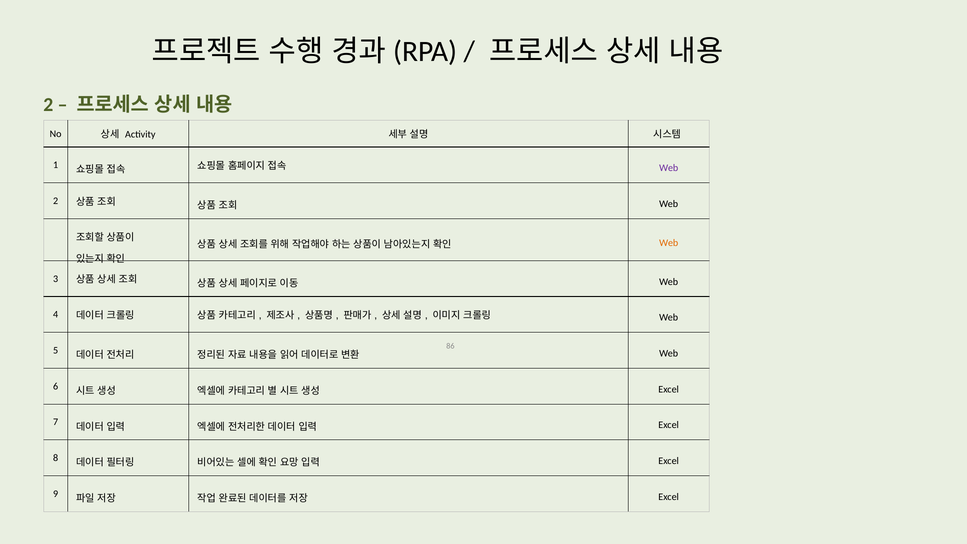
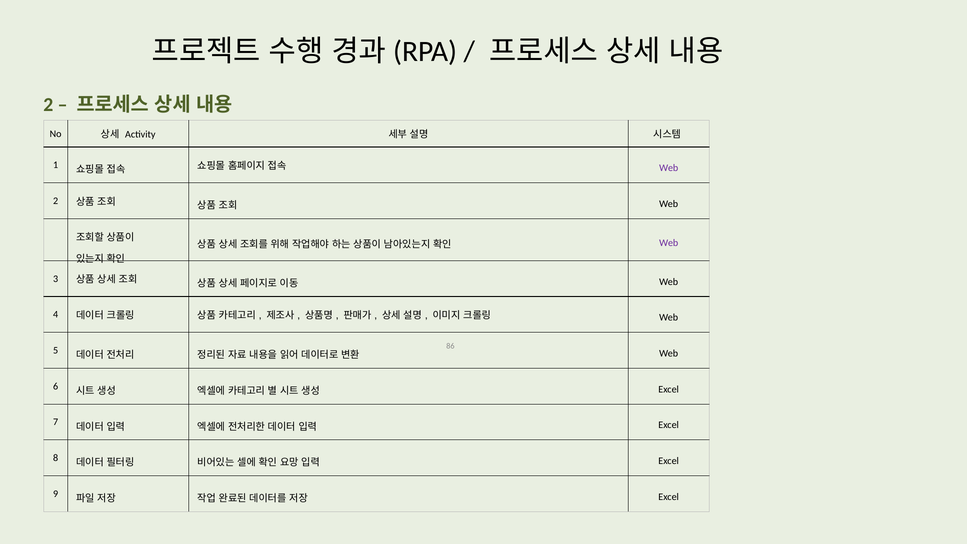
Web at (669, 243) colour: orange -> purple
